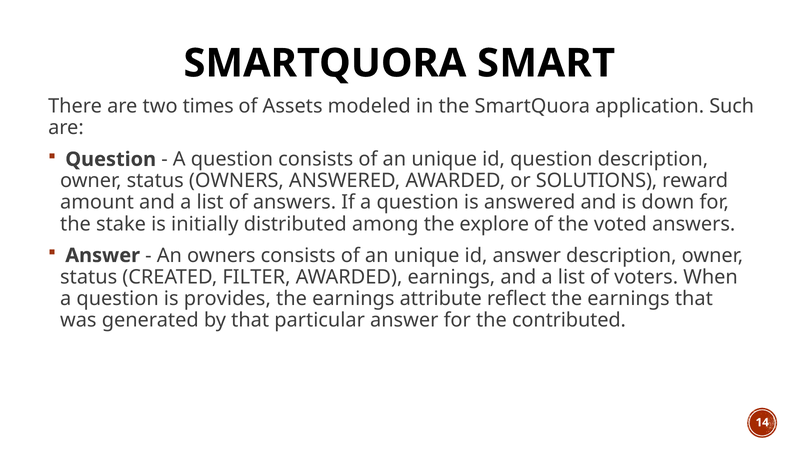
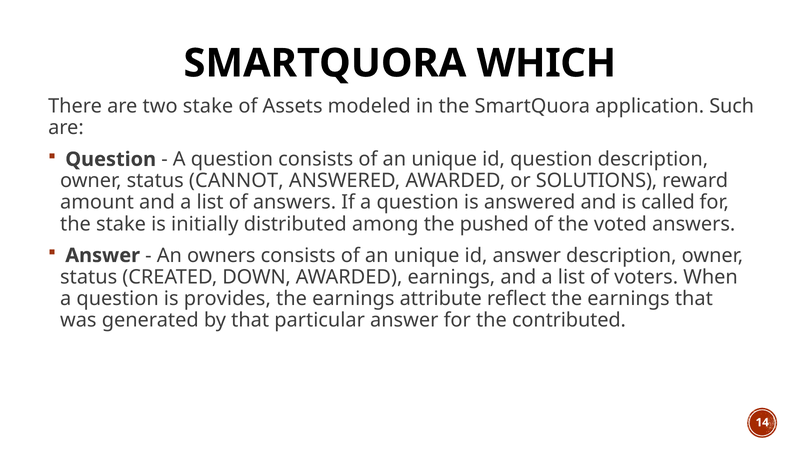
SMART: SMART -> WHICH
two times: times -> stake
status OWNERS: OWNERS -> CANNOT
down: down -> called
explore: explore -> pushed
FILTER: FILTER -> DOWN
